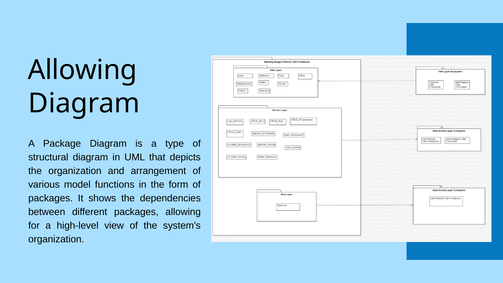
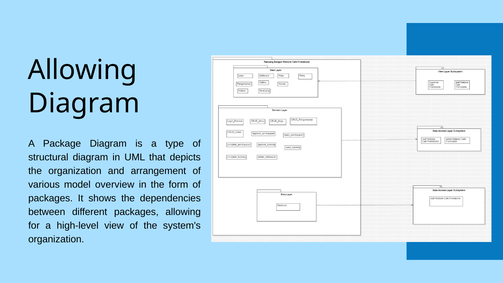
functions: functions -> overview
